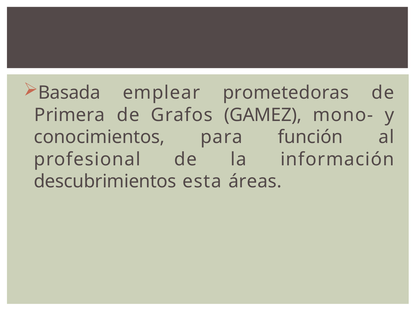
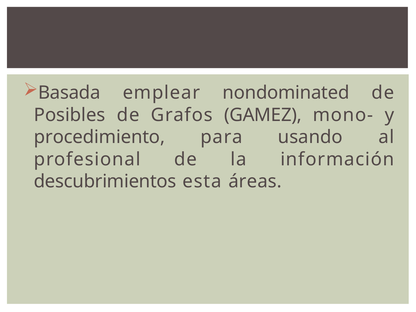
prometedoras: prometedoras -> nondominated
Primera: Primera -> Posibles
conocimientos: conocimientos -> procedimiento
función: función -> usando
